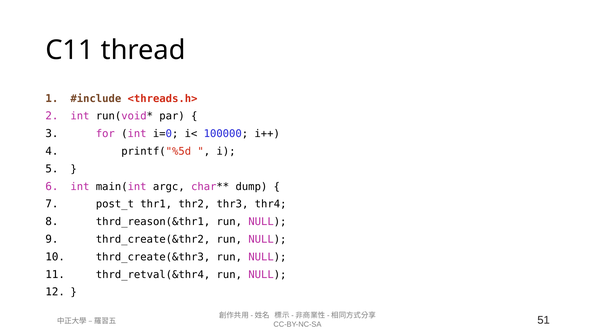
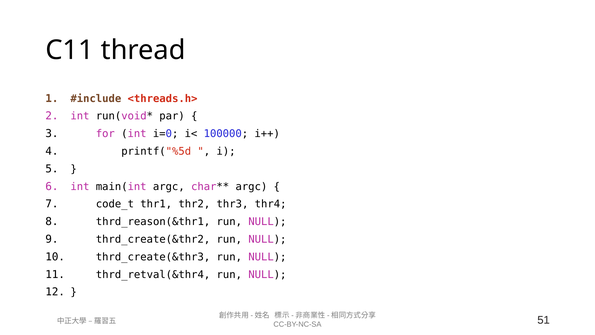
dump at (251, 186): dump -> argc
post_t: post_t -> code_t
